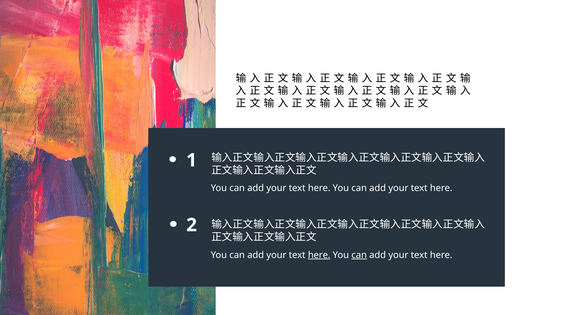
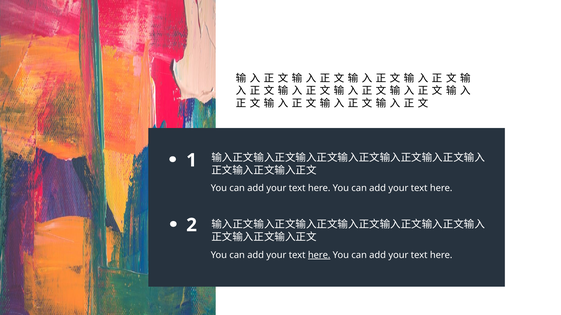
can at (359, 255) underline: present -> none
